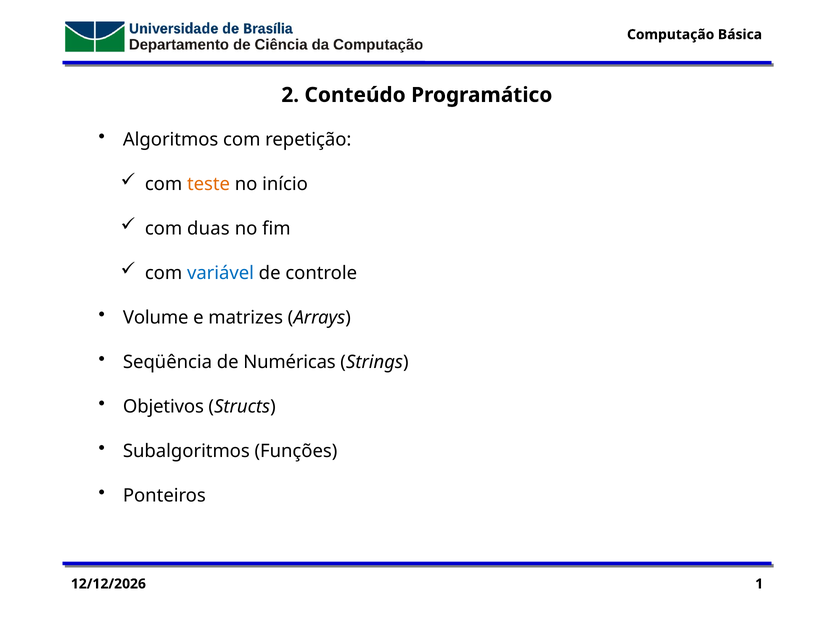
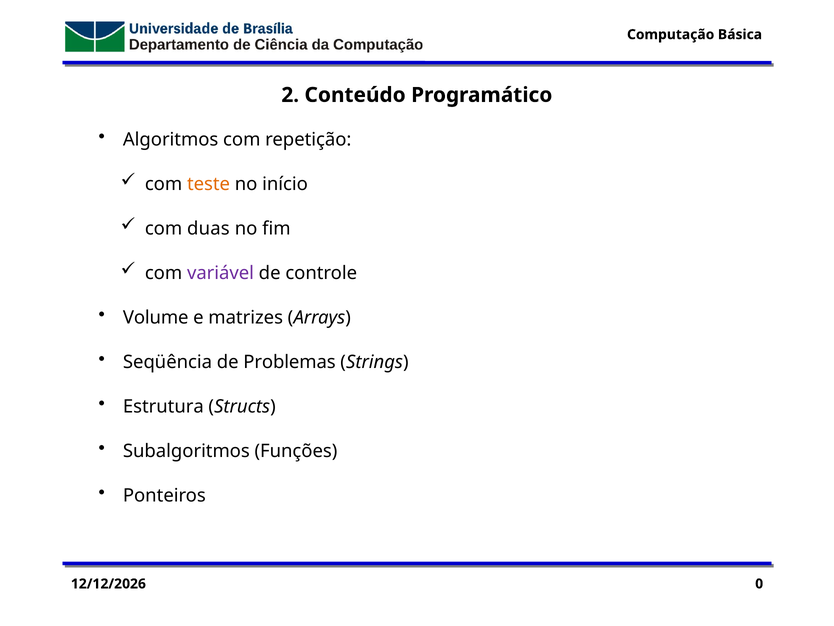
variável colour: blue -> purple
Numéricas: Numéricas -> Problemas
Objetivos: Objetivos -> Estrutura
1: 1 -> 0
